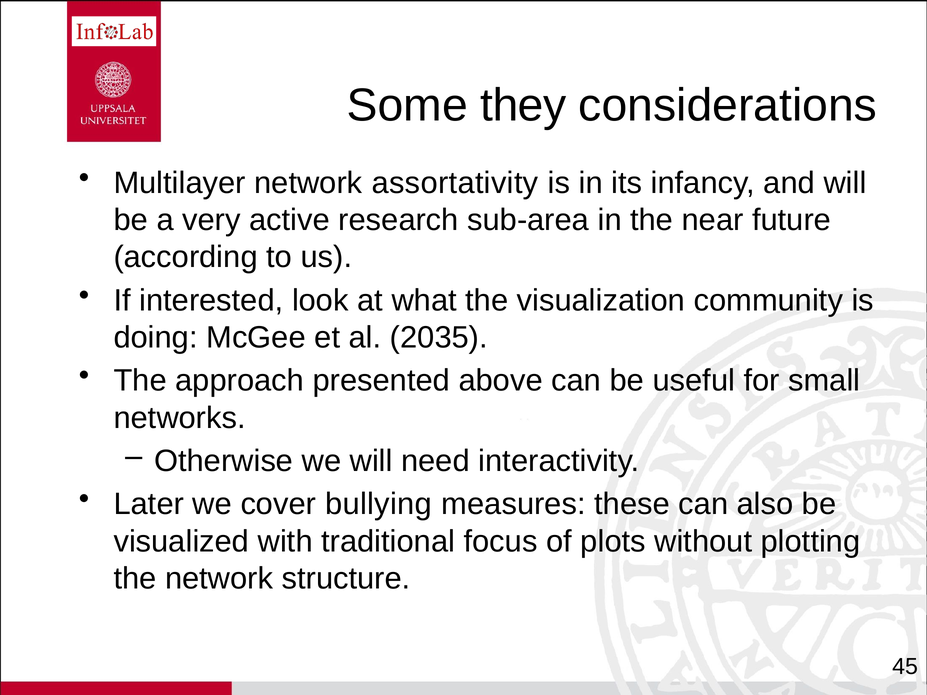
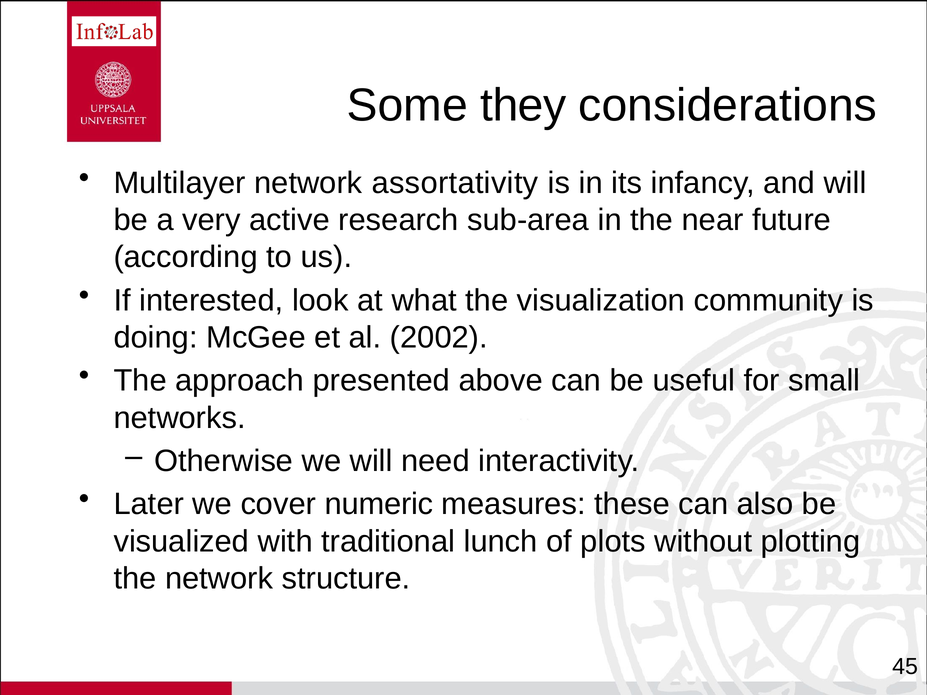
2035: 2035 -> 2002
bullying: bullying -> numeric
focus: focus -> lunch
